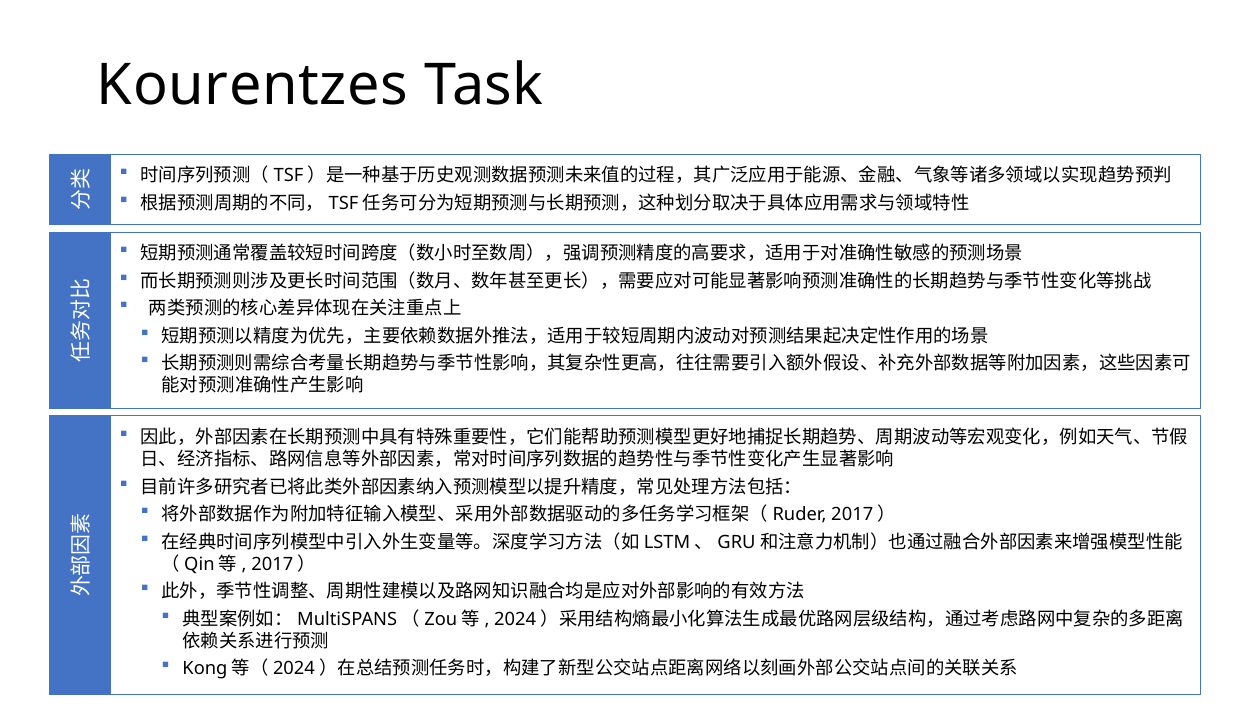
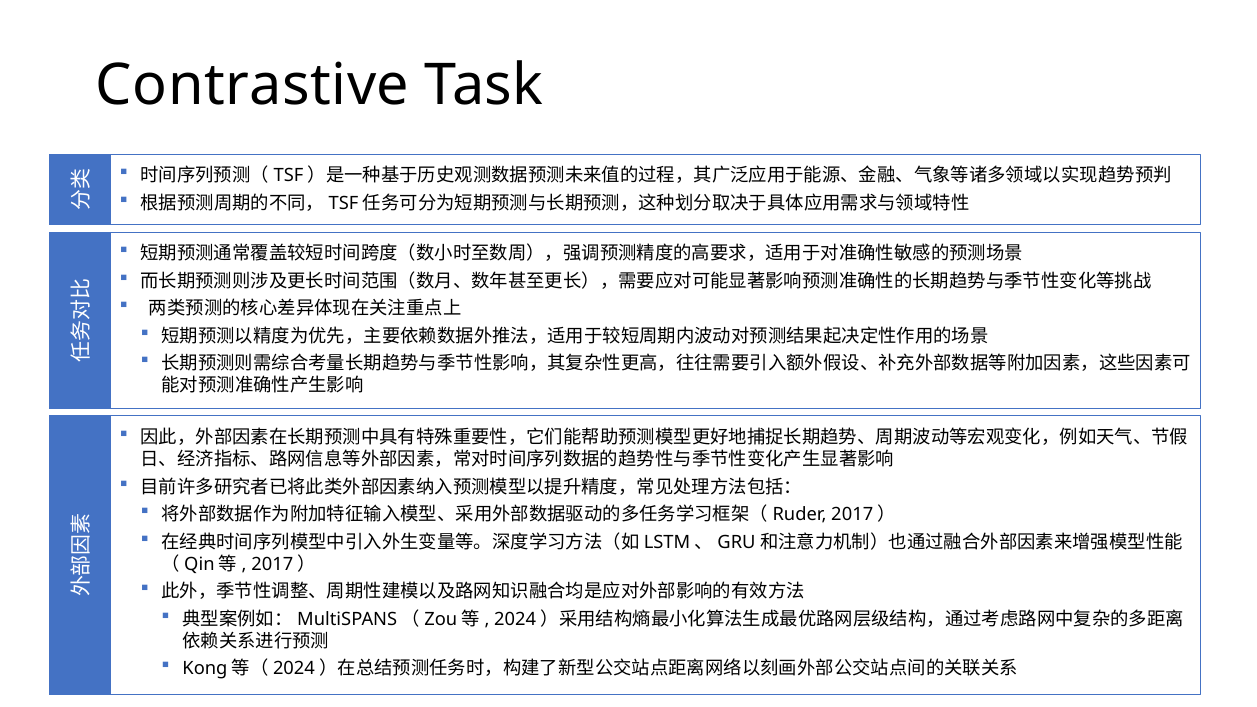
Kourentzes: Kourentzes -> Contrastive
